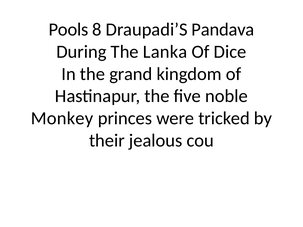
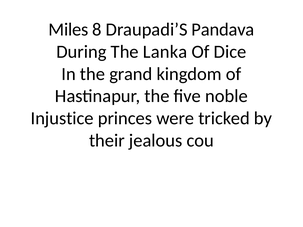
Pools: Pools -> Miles
Monkey: Monkey -> Injustice
